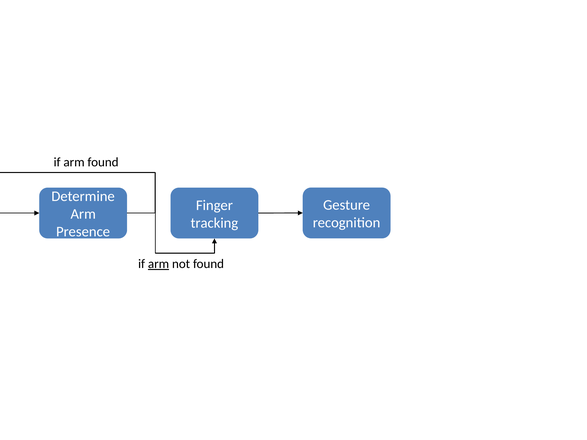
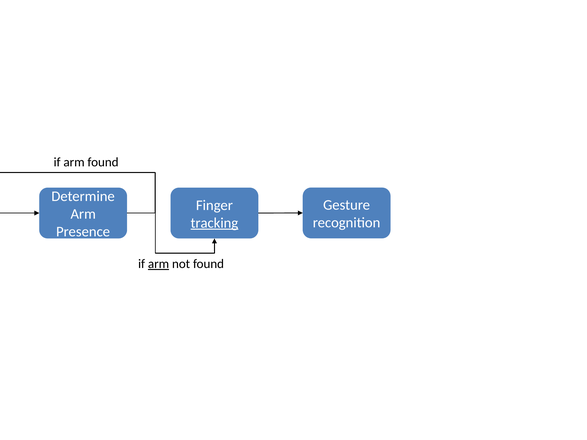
tracking underline: none -> present
